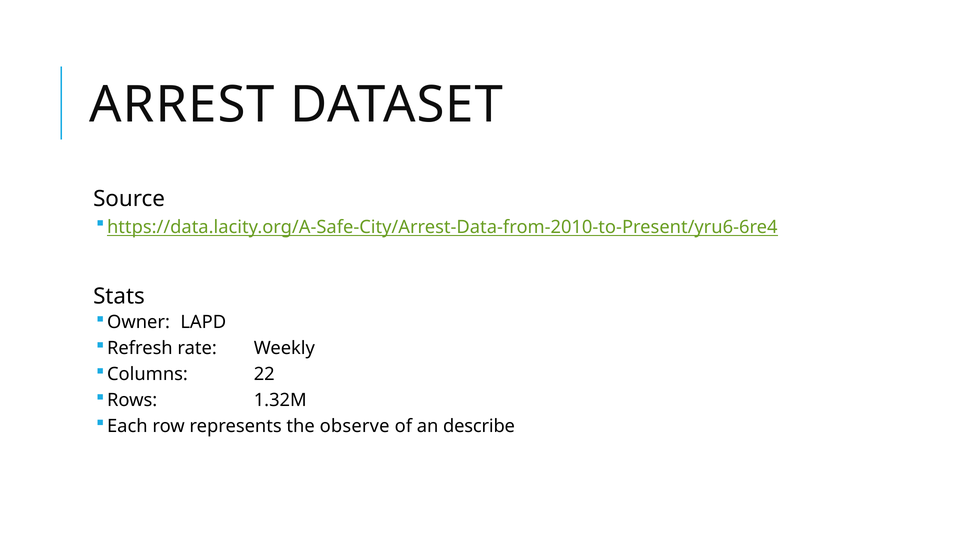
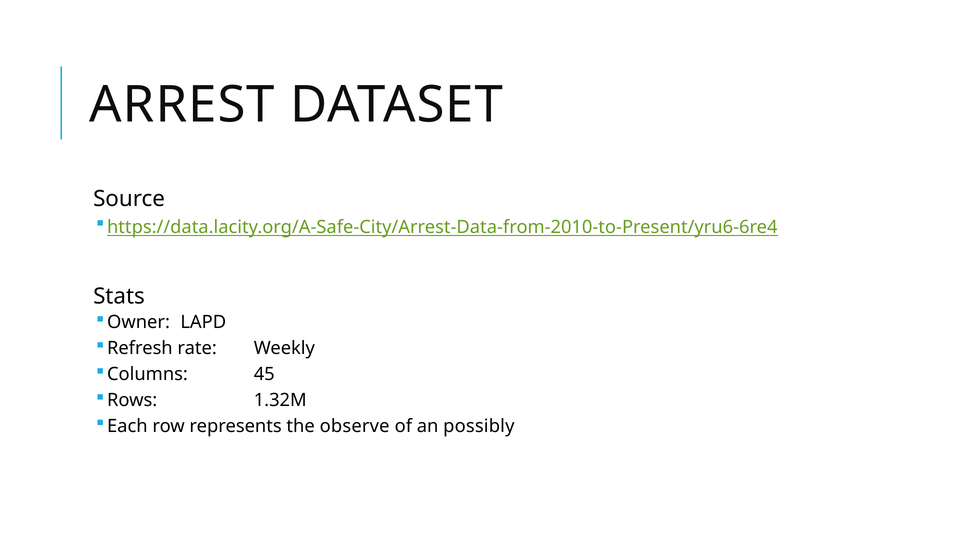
22: 22 -> 45
describe: describe -> possibly
